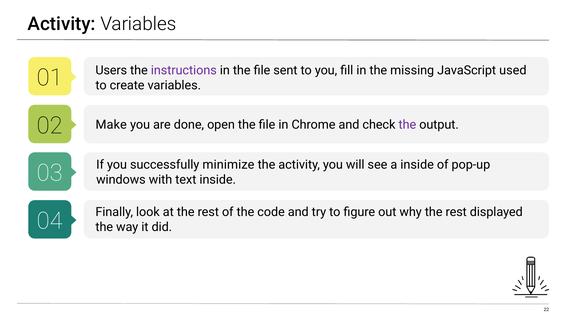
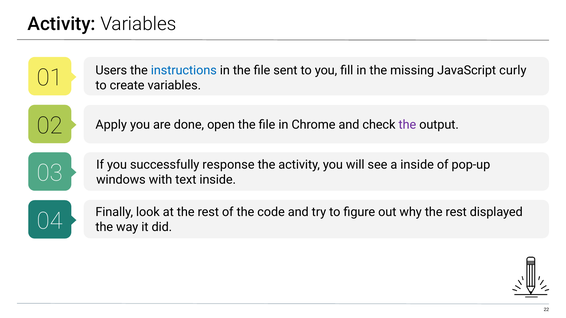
instructions colour: purple -> blue
used: used -> curly
Make: Make -> Apply
minimize: minimize -> response
